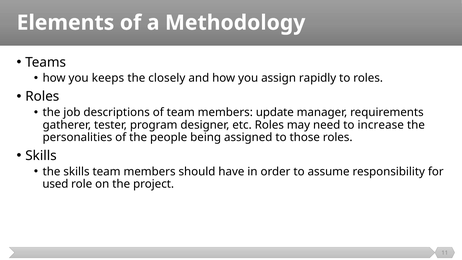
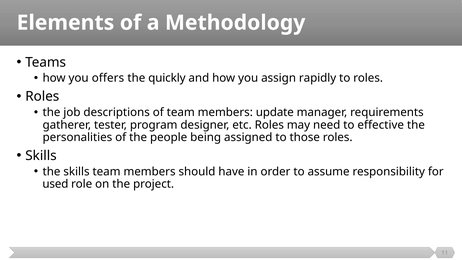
keeps: keeps -> offers
closely: closely -> quickly
increase: increase -> effective
